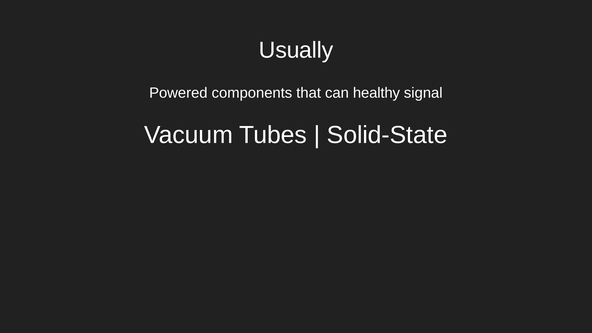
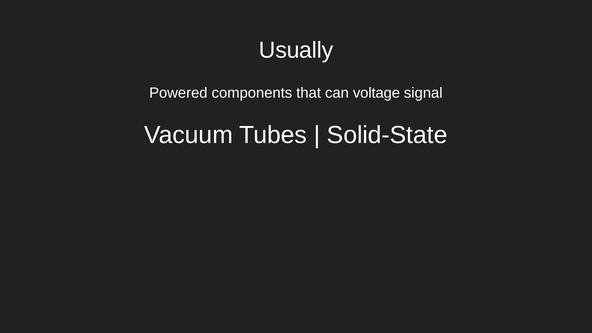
healthy: healthy -> voltage
